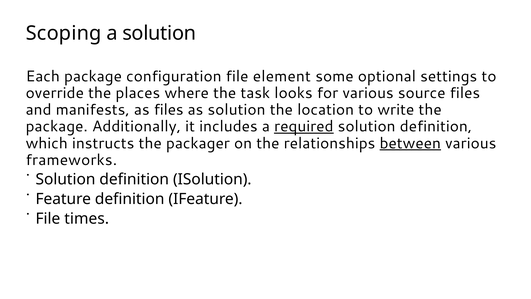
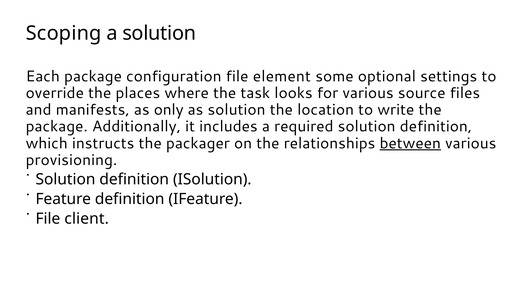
as files: files -> only
required underline: present -> none
frameworks: frameworks -> provisioning
times: times -> client
